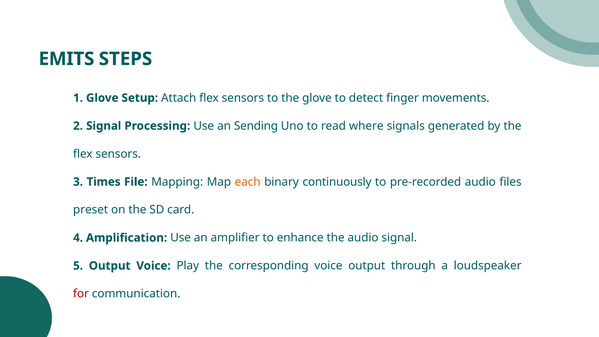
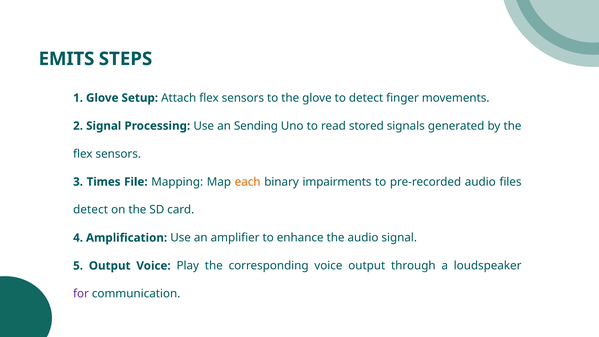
where: where -> stored
continuously: continuously -> impairments
preset at (91, 210): preset -> detect
for colour: red -> purple
